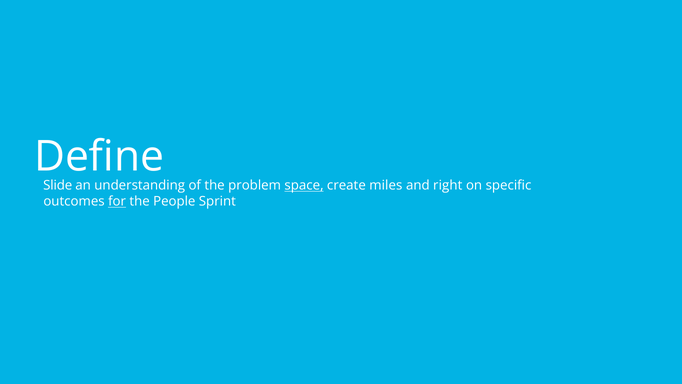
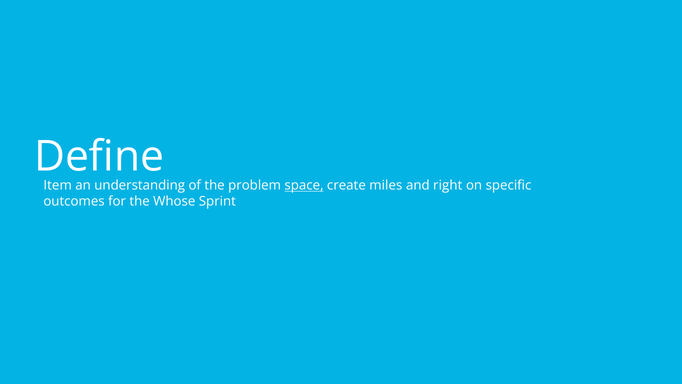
Slide: Slide -> Item
for underline: present -> none
People: People -> Whose
